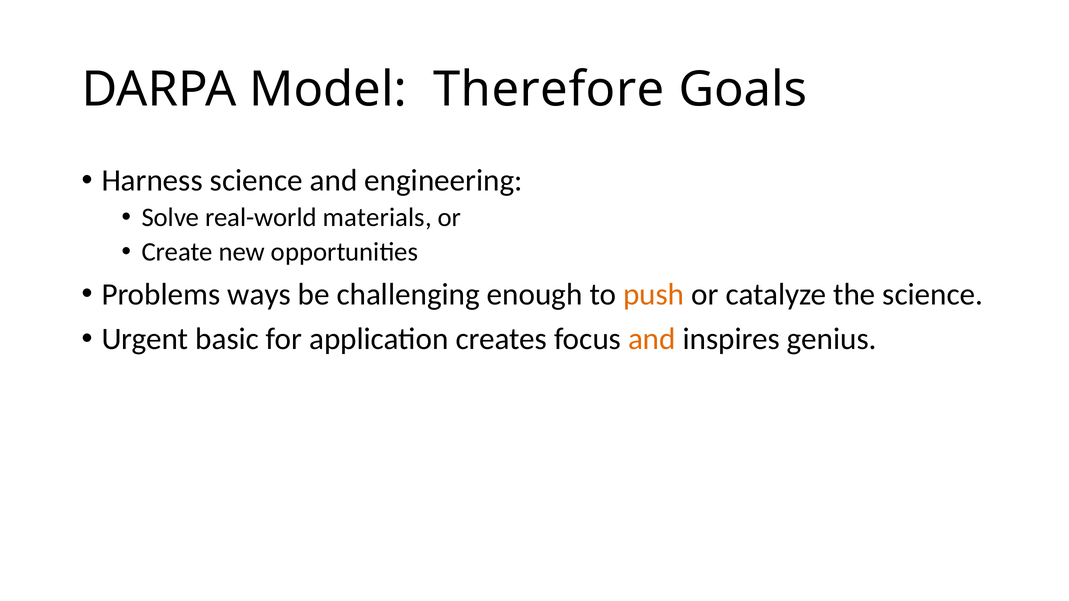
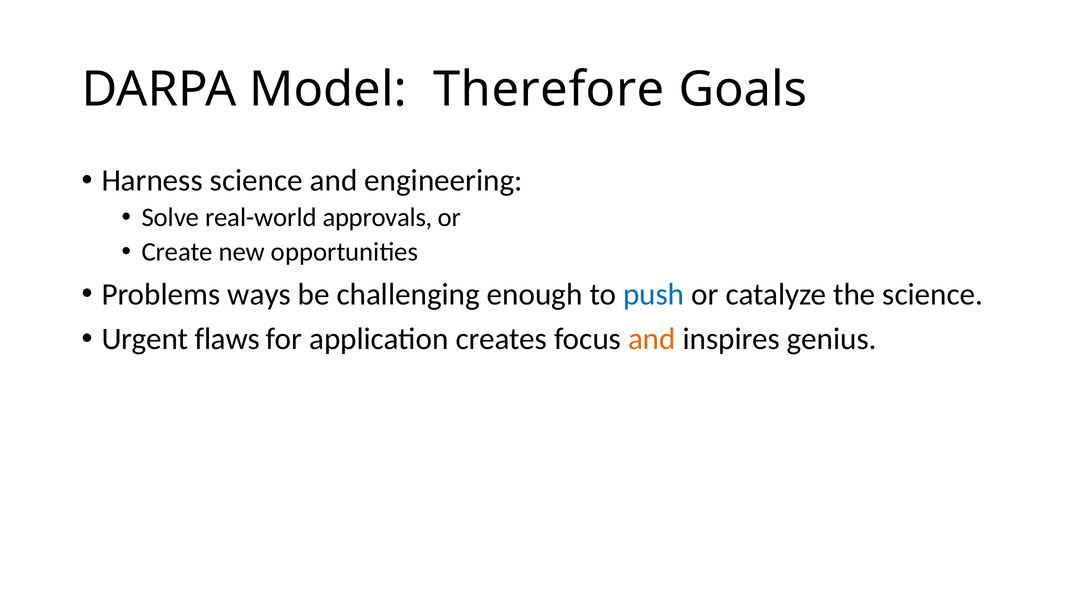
materials: materials -> approvals
push colour: orange -> blue
basic: basic -> flaws
